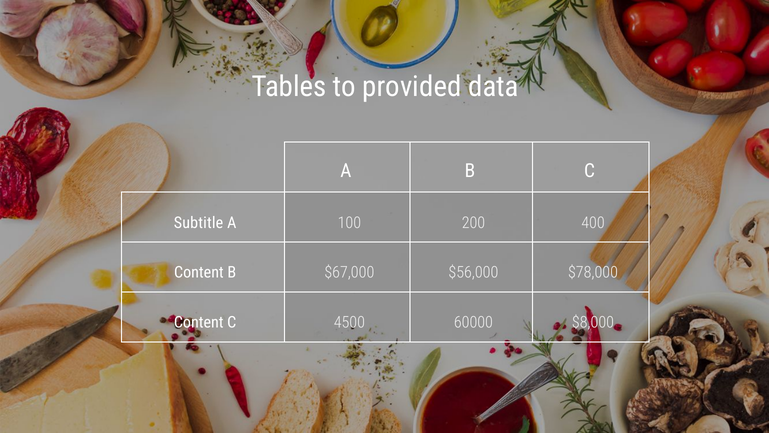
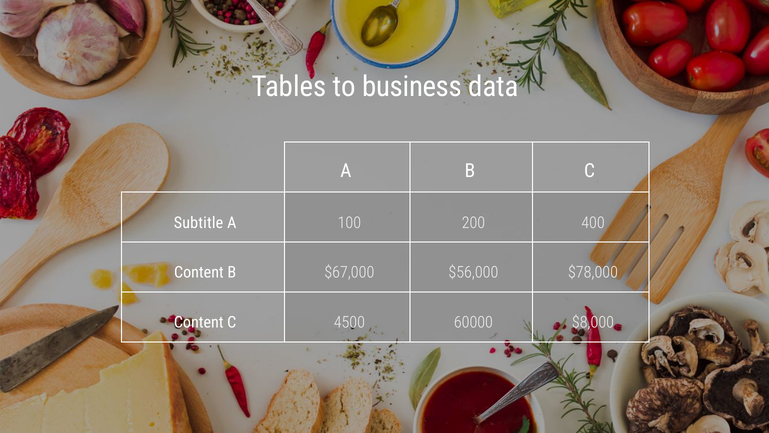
provided: provided -> business
